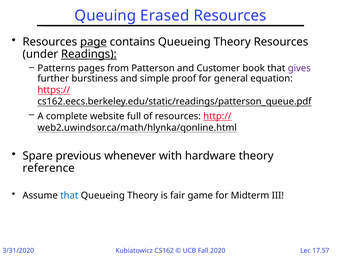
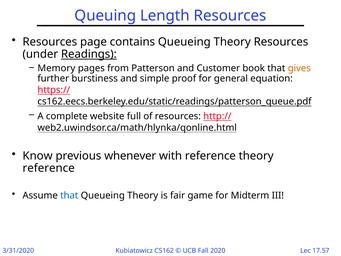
Erased: Erased -> Length
page underline: present -> none
Patterns: Patterns -> Memory
gives colour: purple -> orange
Spare: Spare -> Know
with hardware: hardware -> reference
